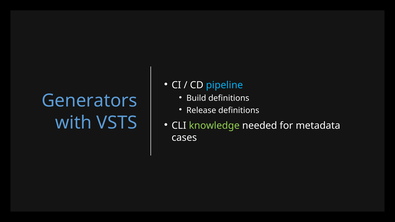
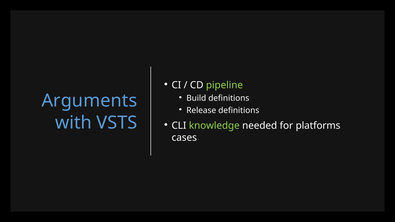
pipeline colour: light blue -> light green
Generators: Generators -> Arguments
metadata: metadata -> platforms
